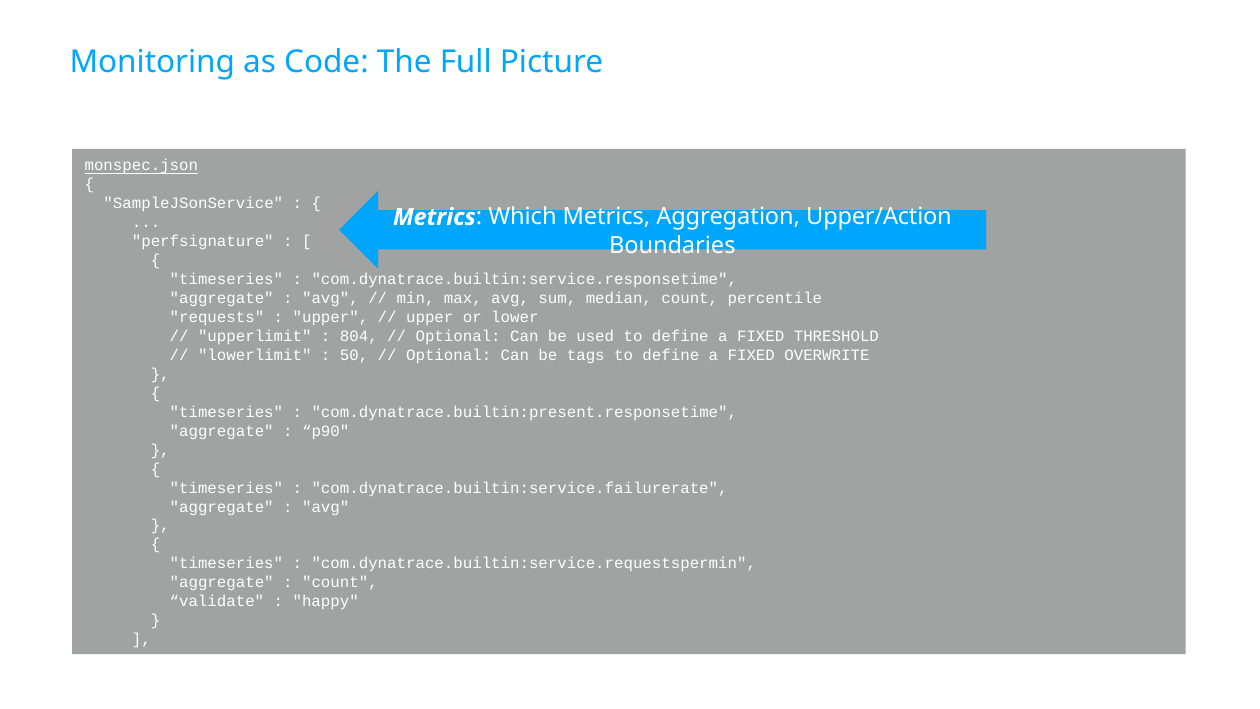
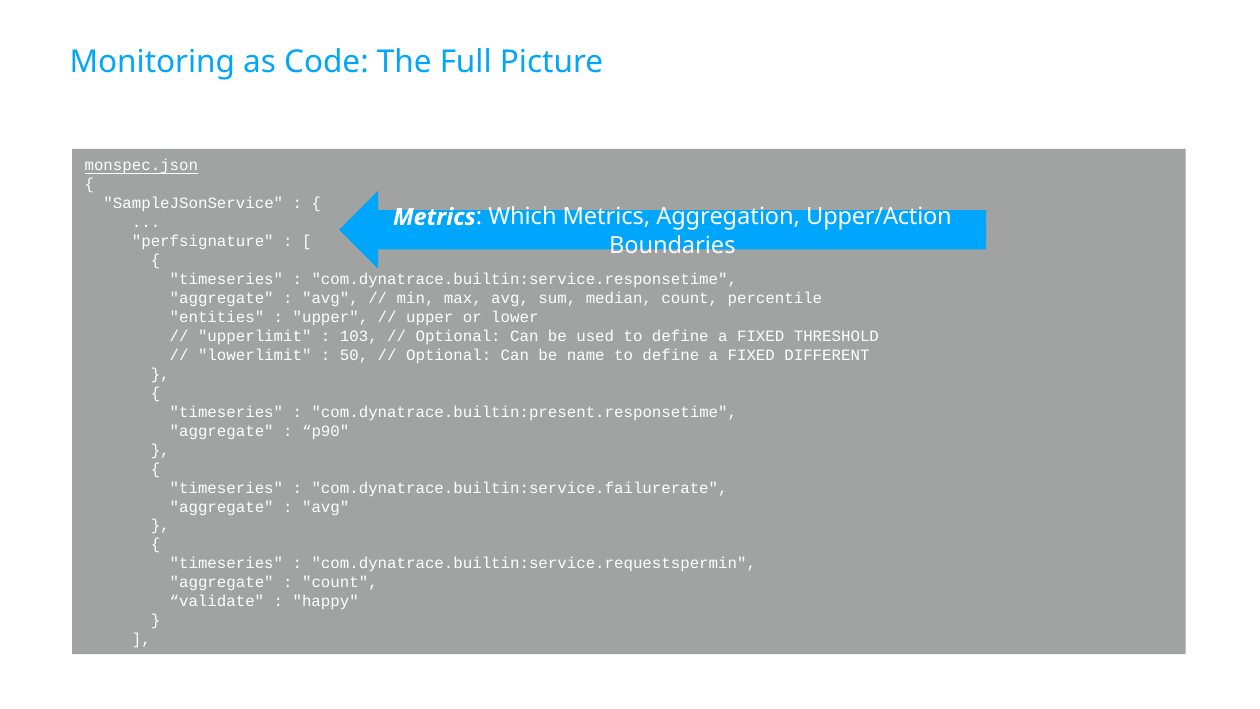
requests: requests -> entities
804: 804 -> 103
tags: tags -> name
OVERWRITE: OVERWRITE -> DIFFERENT
